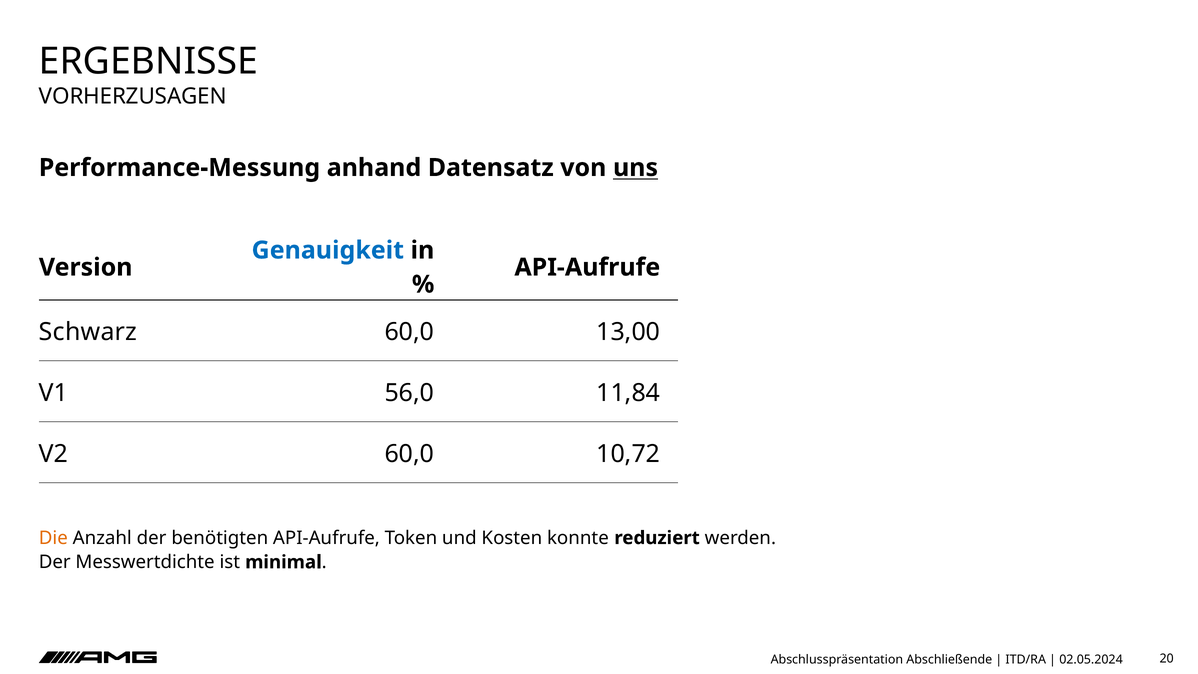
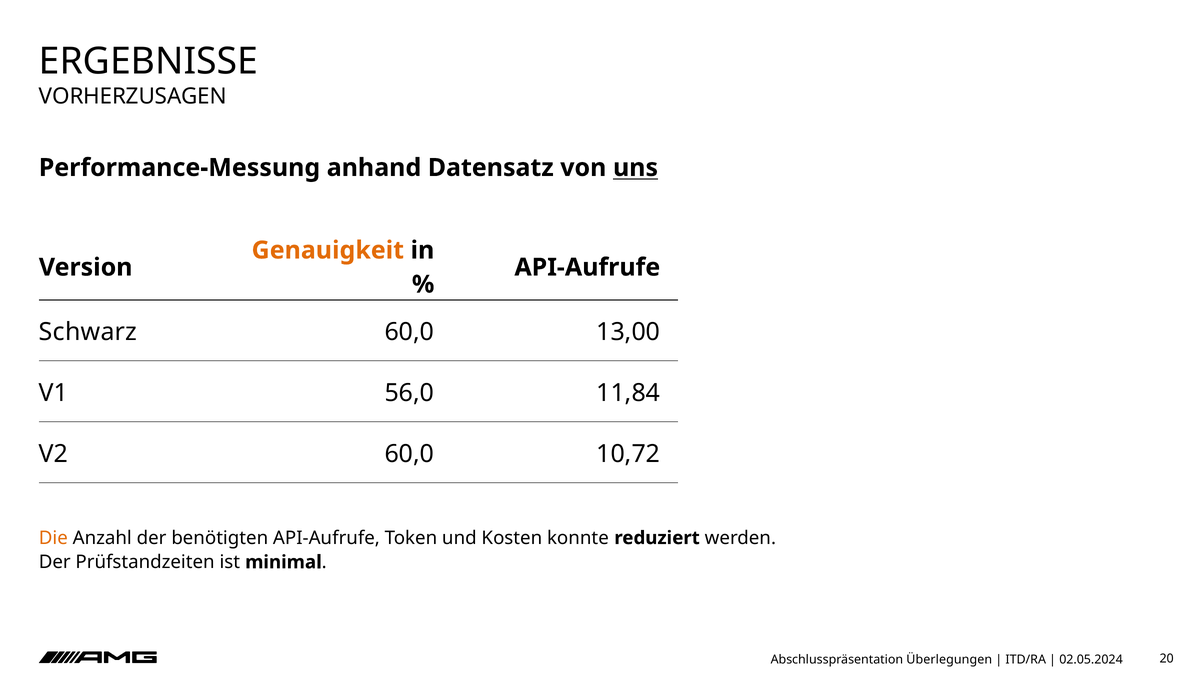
Genauigkeit colour: blue -> orange
Messwertdichte: Messwertdichte -> Prüfstandzeiten
Abschließende: Abschließende -> Überlegungen
